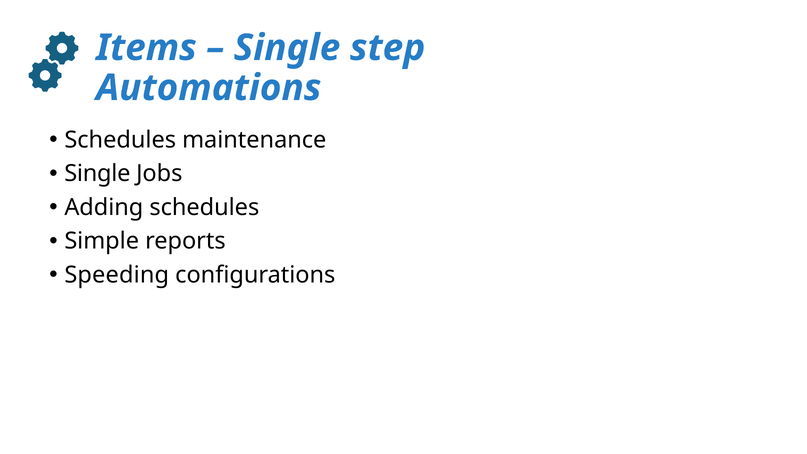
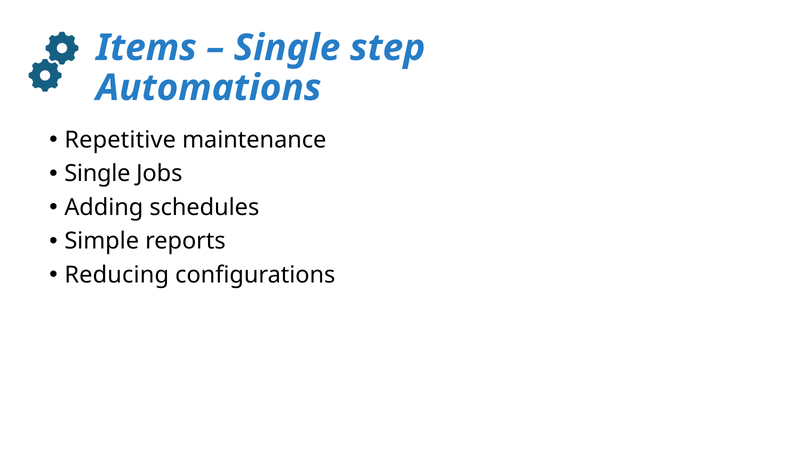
Schedules at (120, 140): Schedules -> Repetitive
Speeding: Speeding -> Reducing
